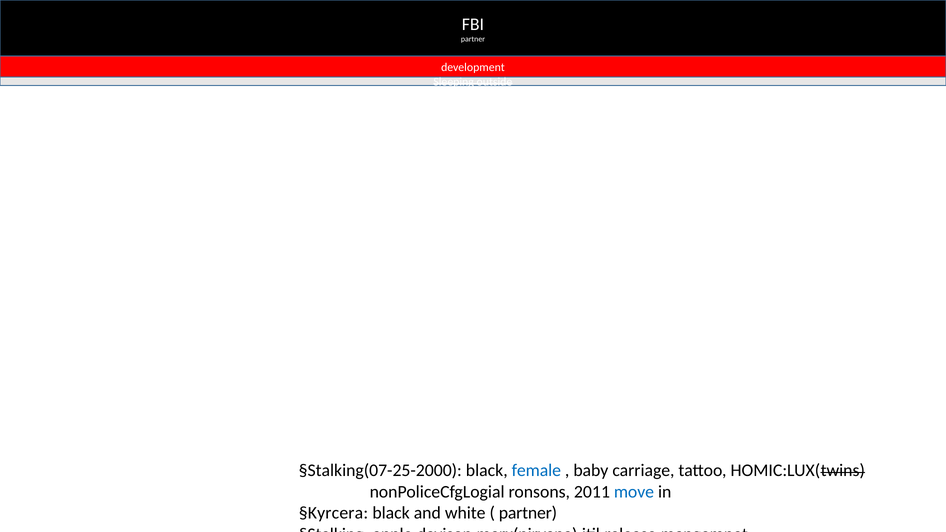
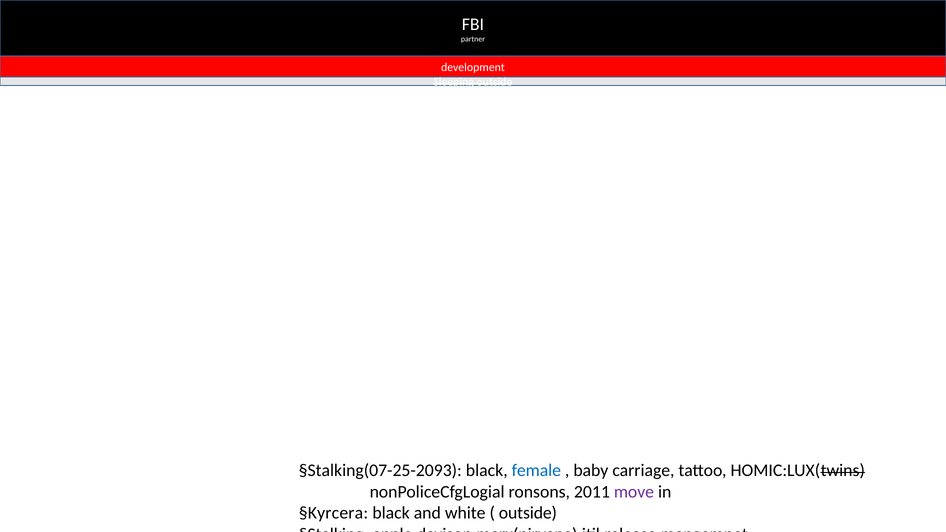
§Stalking(07-25-2000: §Stalking(07-25-2000 -> §Stalking(07-25-2093
move colour: blue -> purple
partner at (528, 513): partner -> outside
